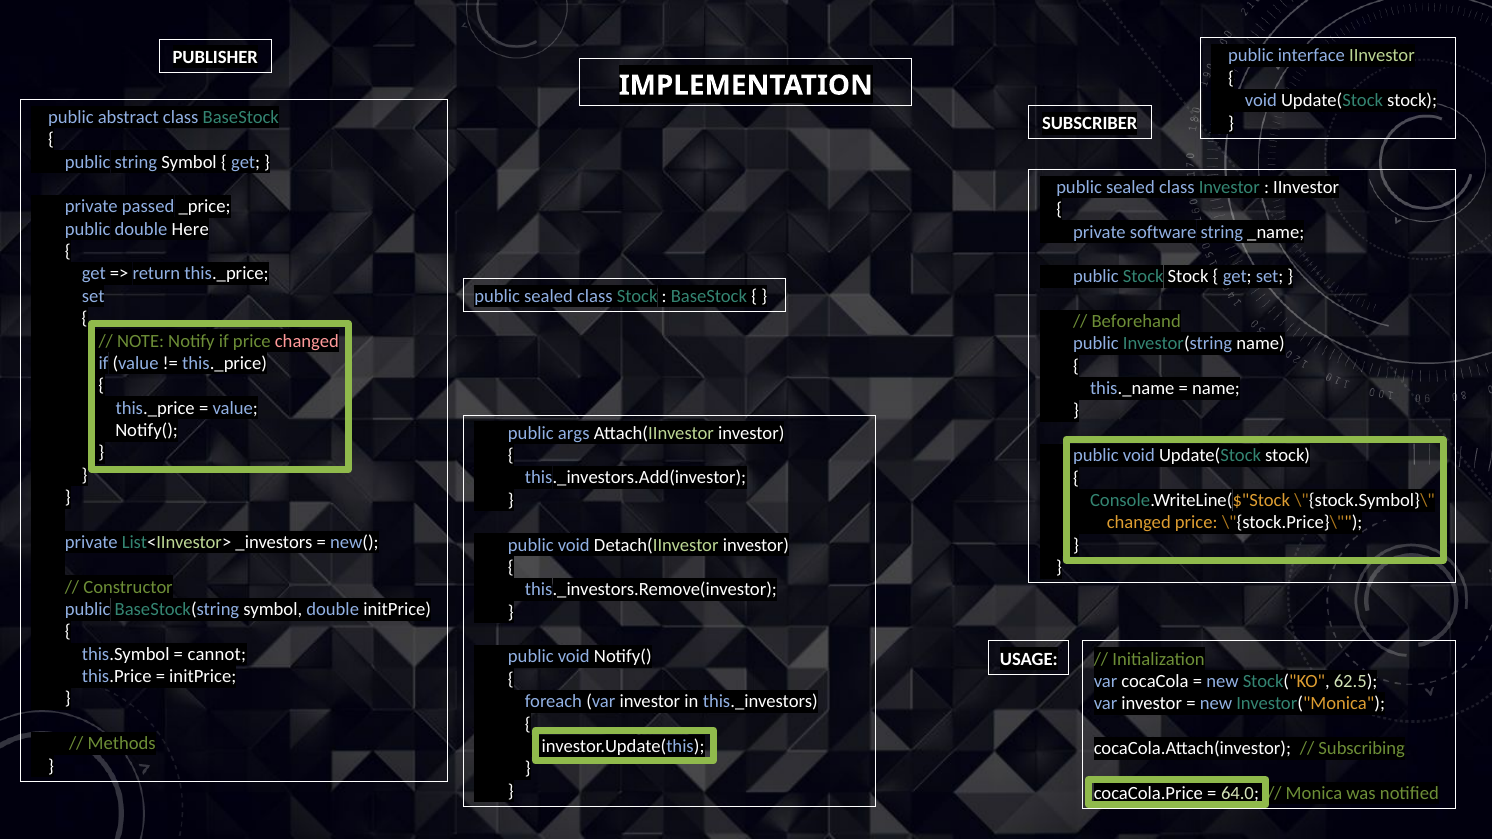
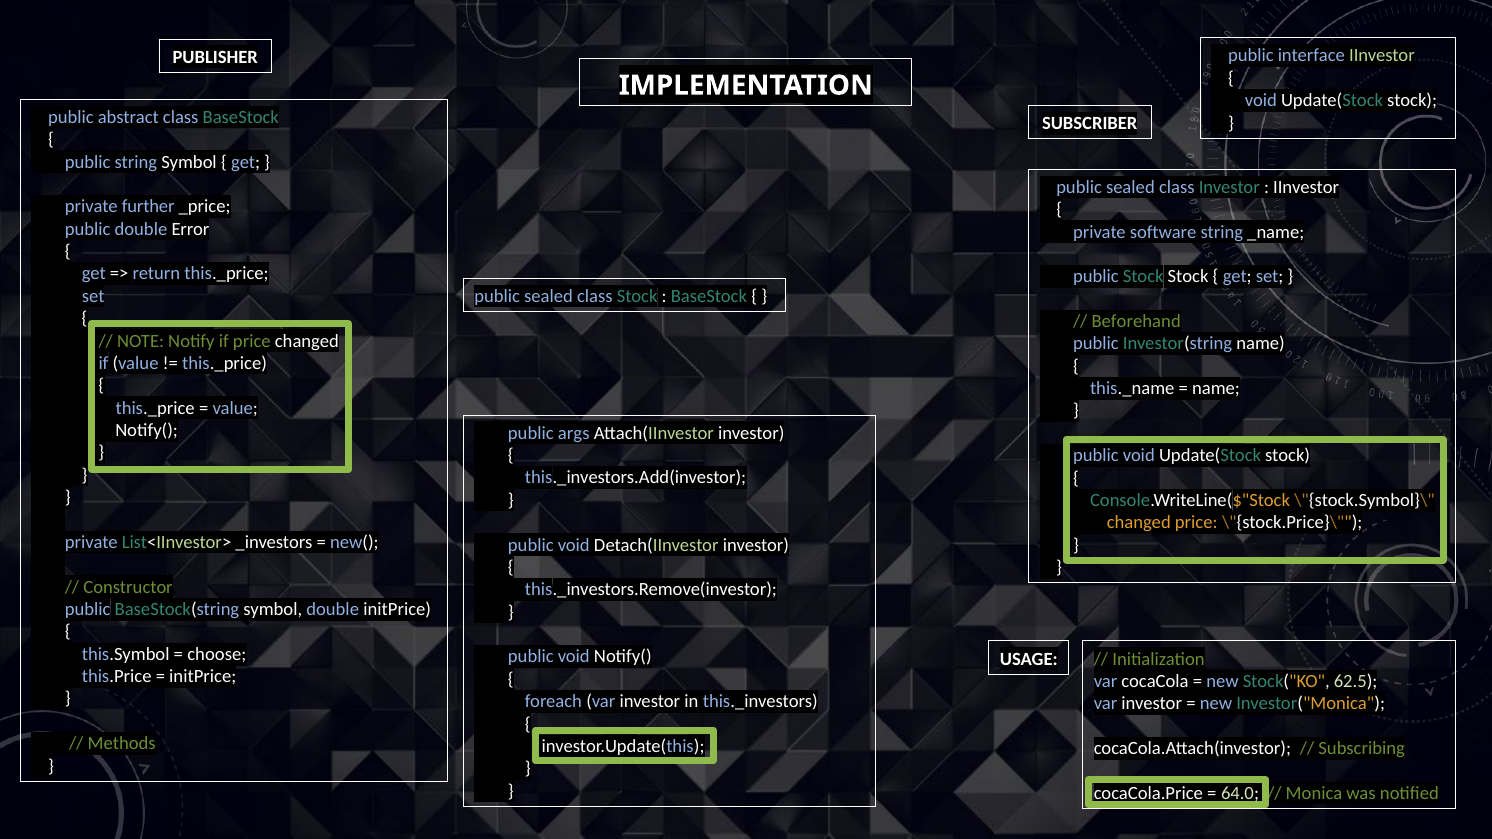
passed: passed -> further
Here: Here -> Error
changed at (307, 341) colour: pink -> white
cannot: cannot -> choose
